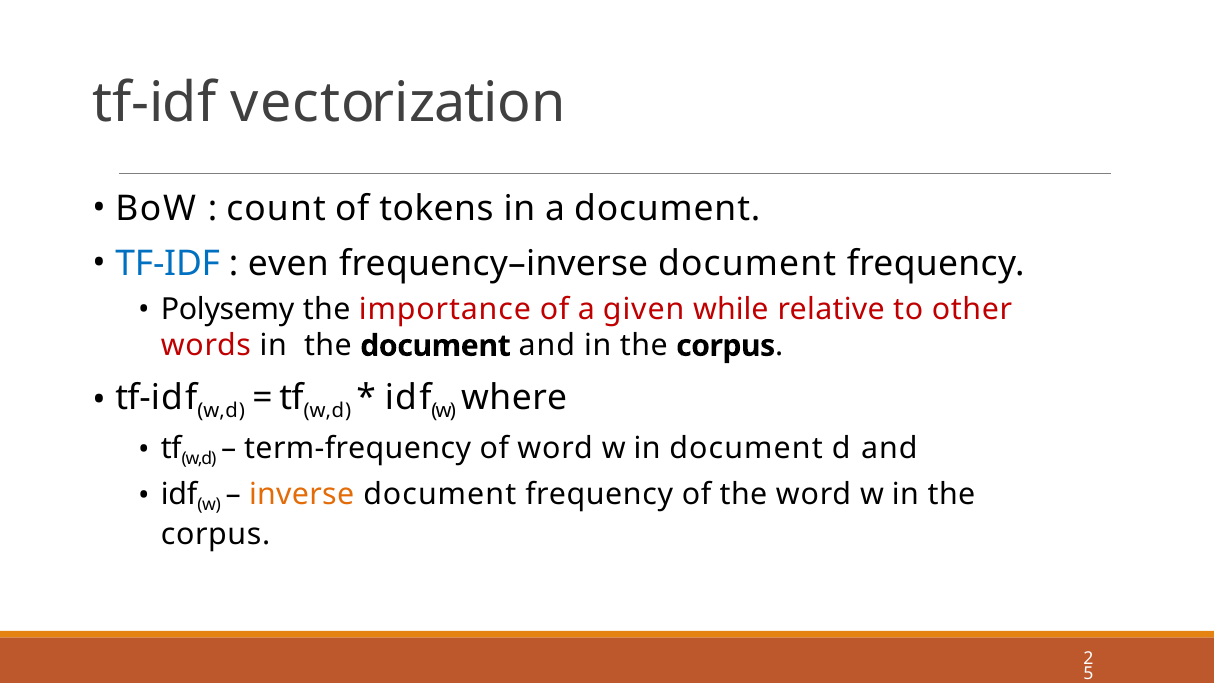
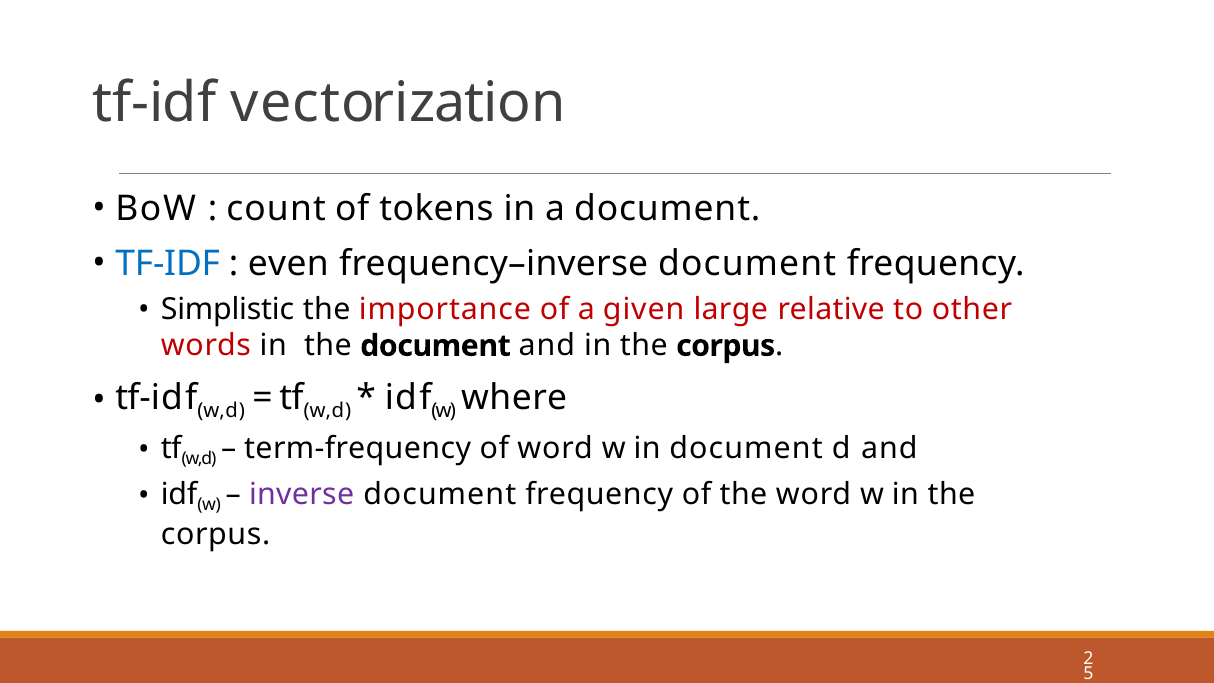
Polysemy: Polysemy -> Simplistic
while: while -> large
inverse colour: orange -> purple
